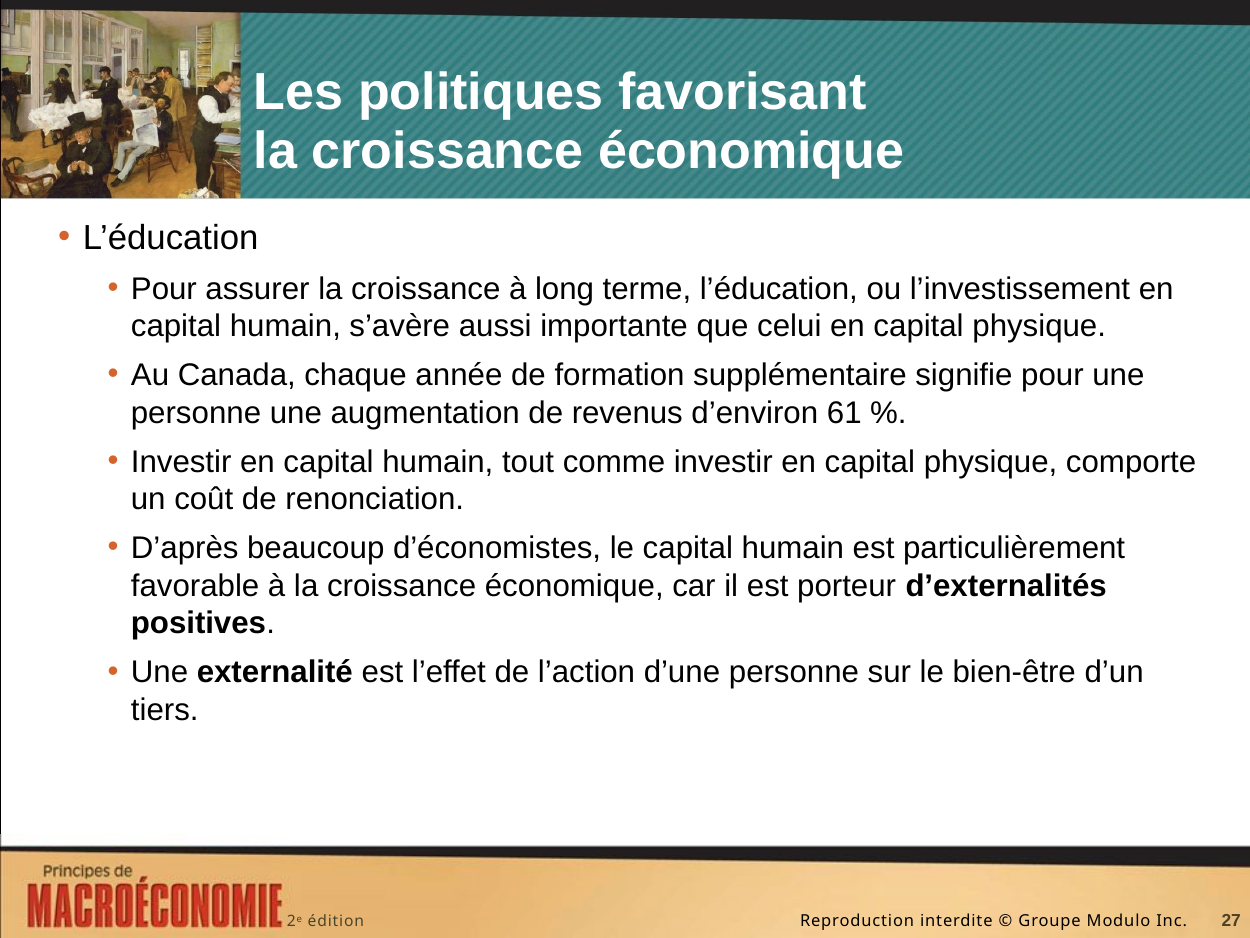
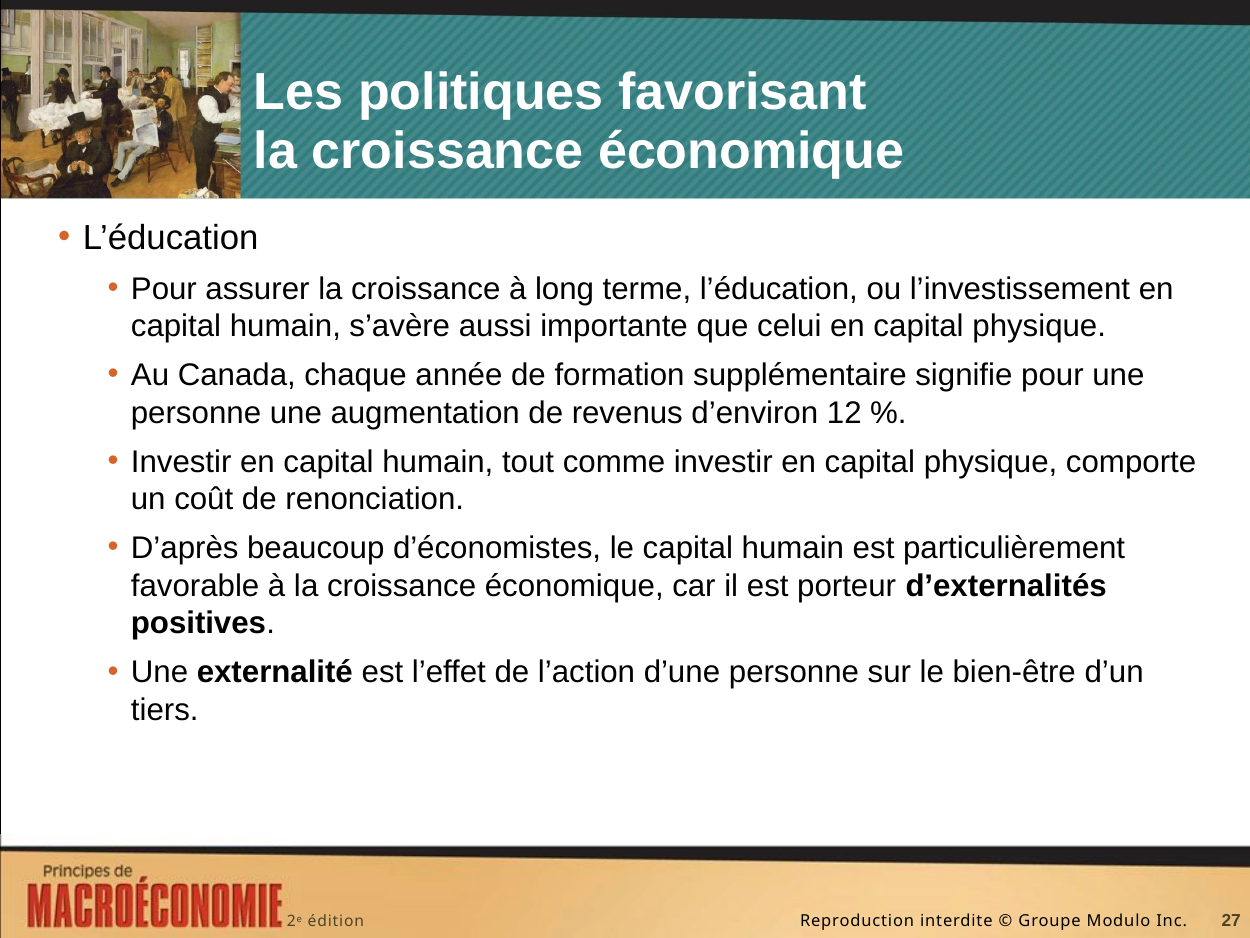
61: 61 -> 12
